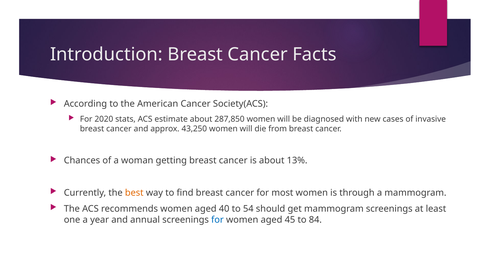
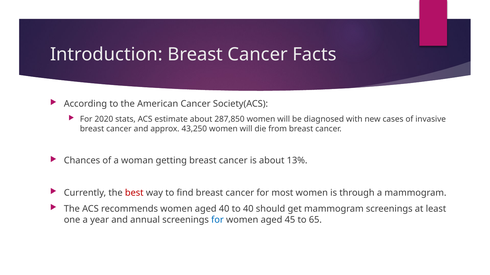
best colour: orange -> red
to 54: 54 -> 40
84: 84 -> 65
